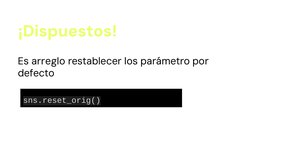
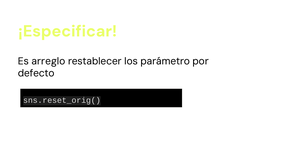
¡Dispuestos: ¡Dispuestos -> ¡Especificar
